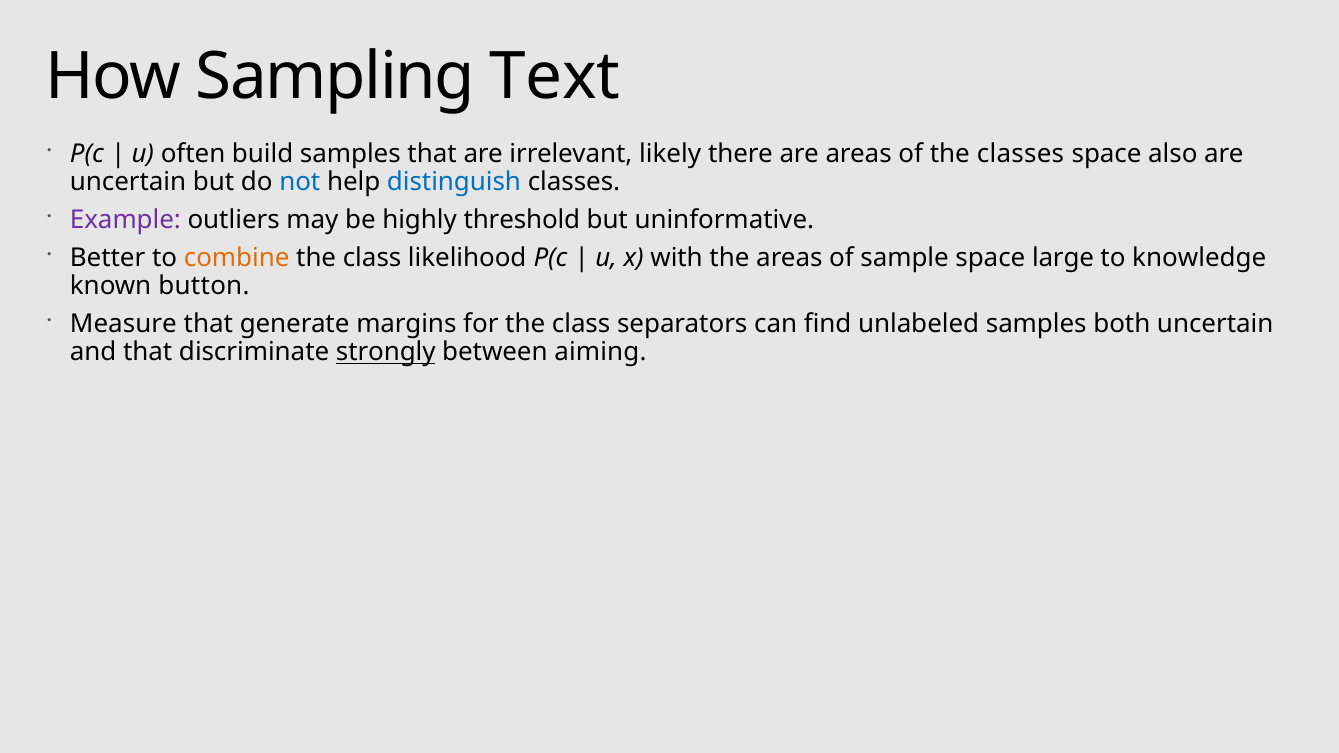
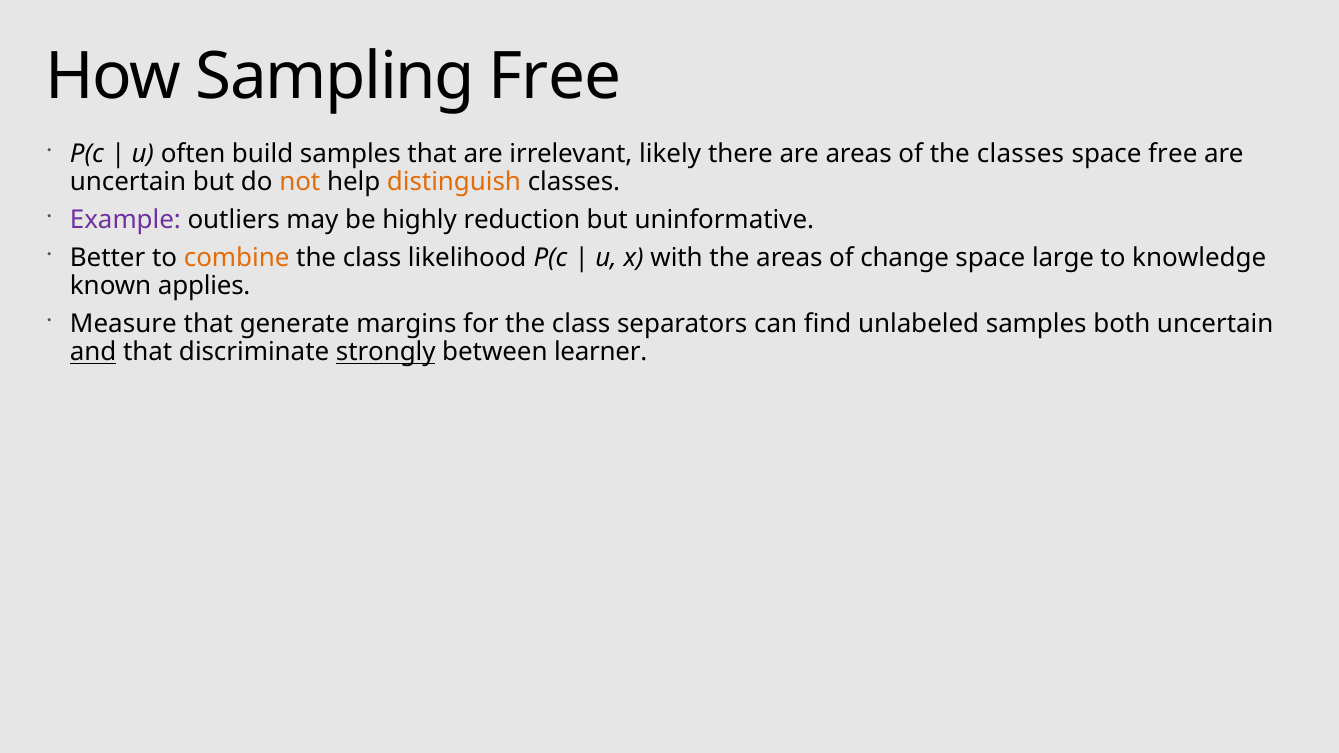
Sampling Text: Text -> Free
space also: also -> free
not colour: blue -> orange
distinguish colour: blue -> orange
threshold: threshold -> reduction
sample: sample -> change
button: button -> applies
and underline: none -> present
aiming: aiming -> learner
